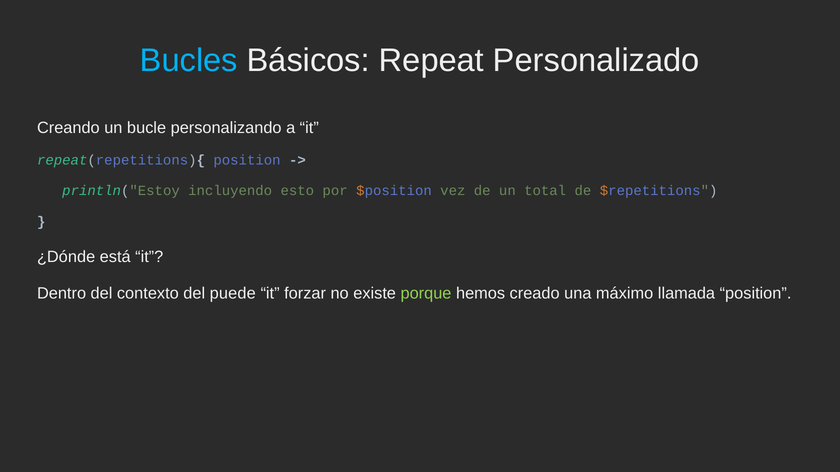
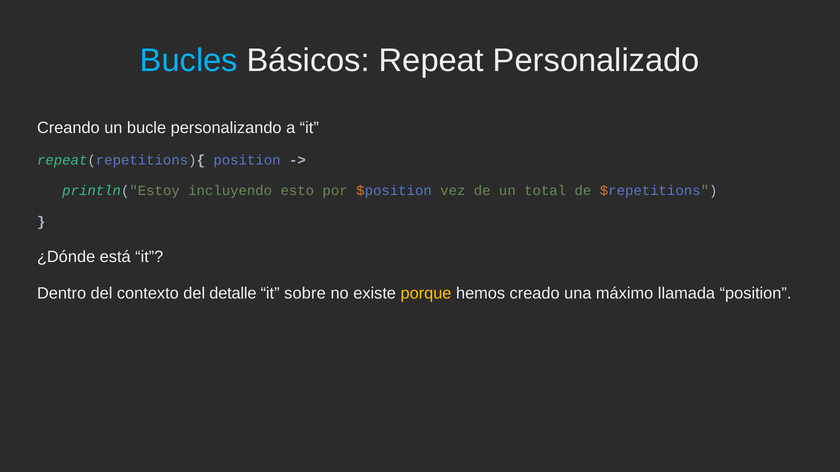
puede: puede -> detalle
forzar: forzar -> sobre
porque colour: light green -> yellow
